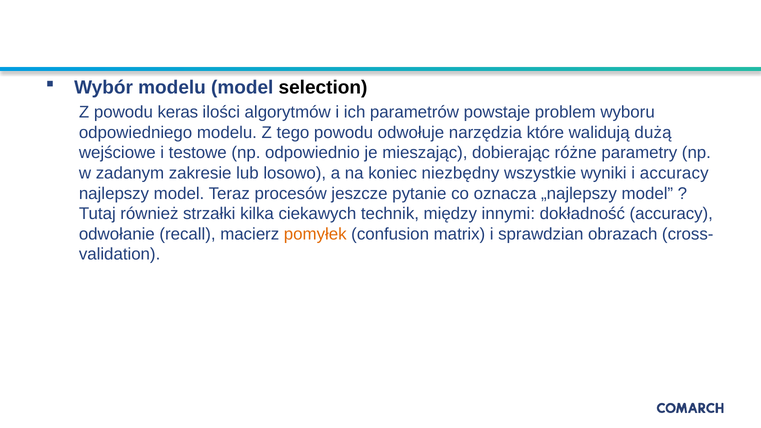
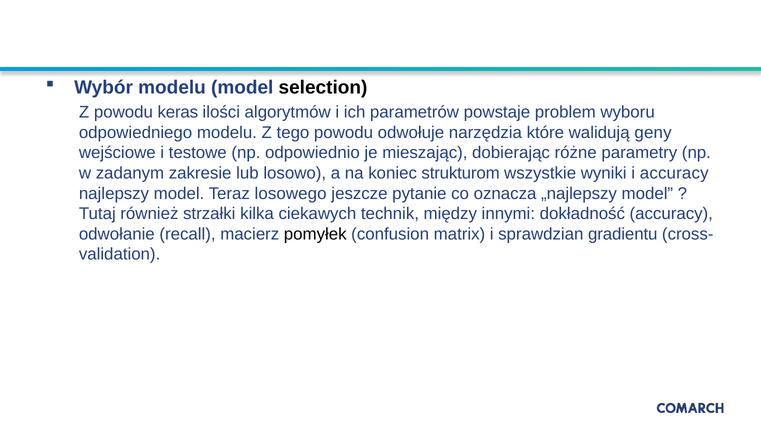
dużą: dużą -> geny
niezbędny: niezbędny -> strukturom
procesów: procesów -> losowego
pomyłek colour: orange -> black
obrazach: obrazach -> gradientu
